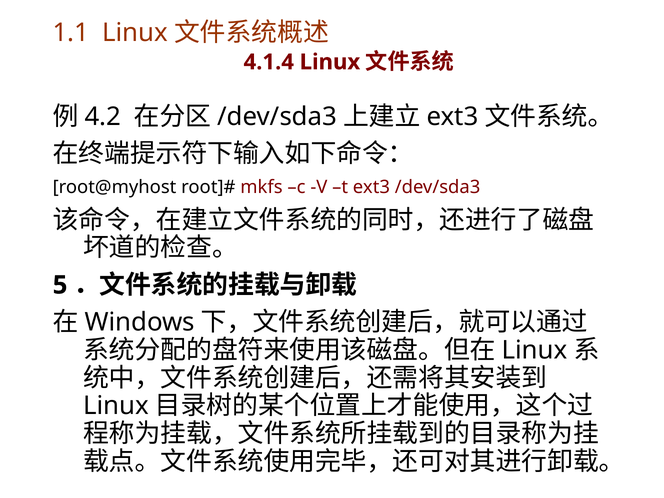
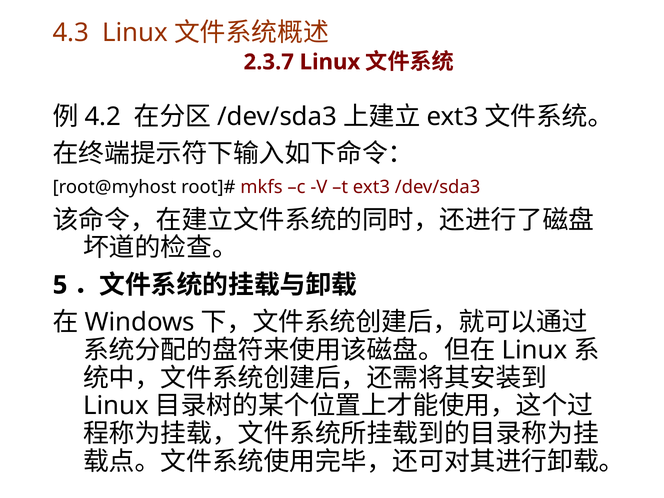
1.1: 1.1 -> 4.3
4.1.4: 4.1.4 -> 2.3.7
